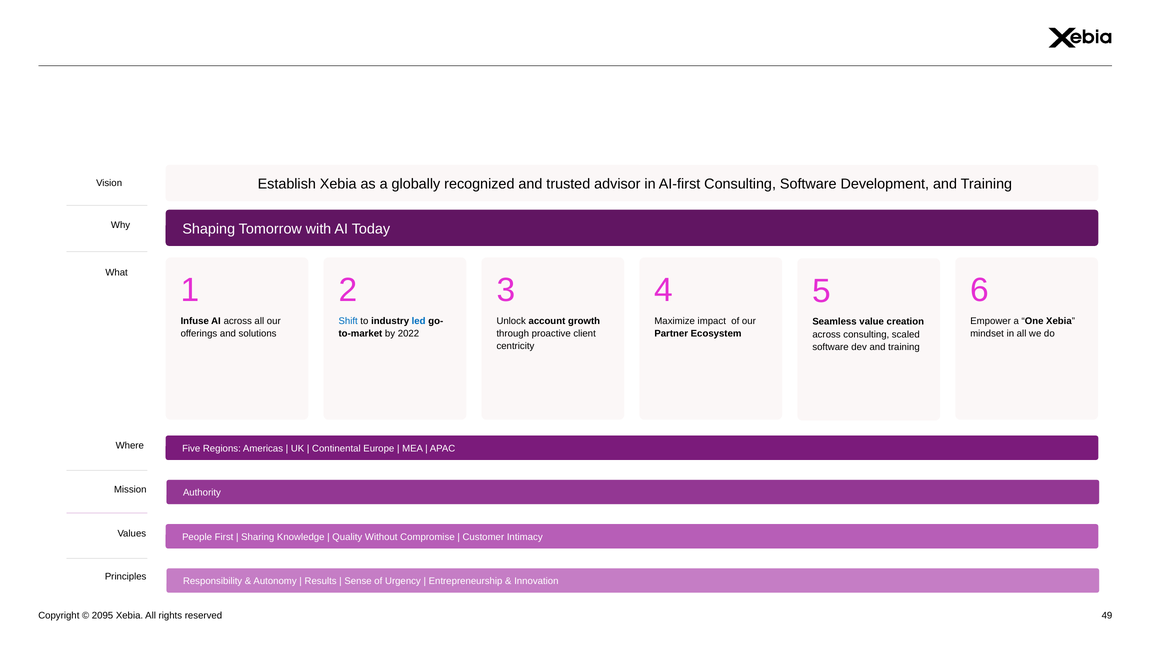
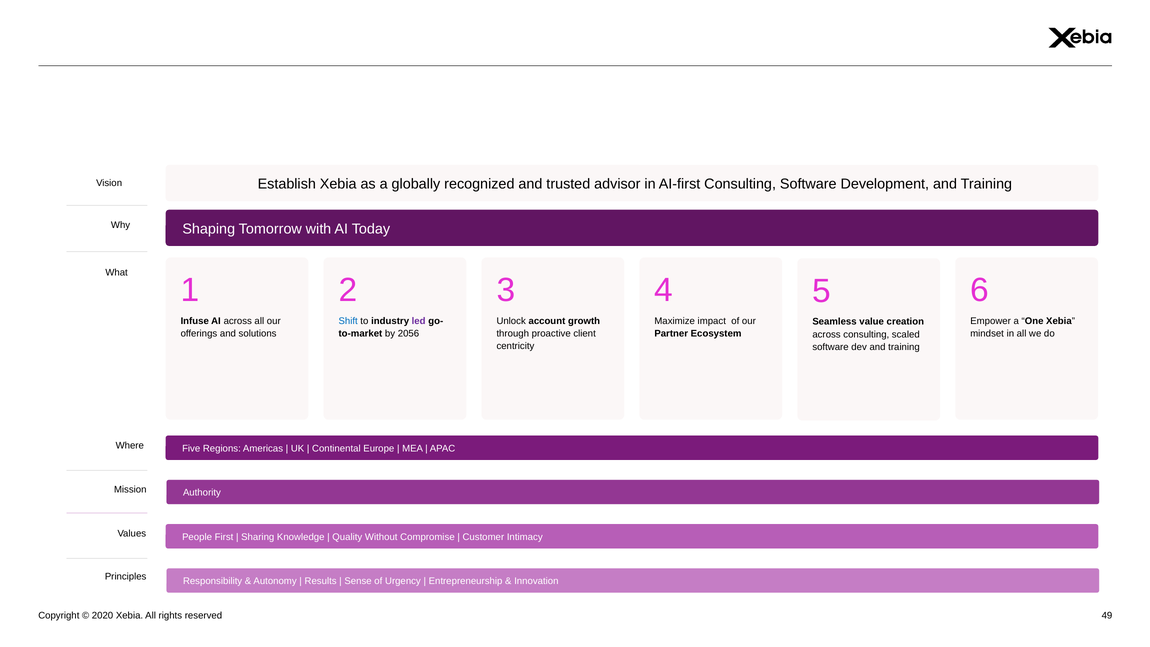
led colour: blue -> purple
2022: 2022 -> 2056
2095: 2095 -> 2020
